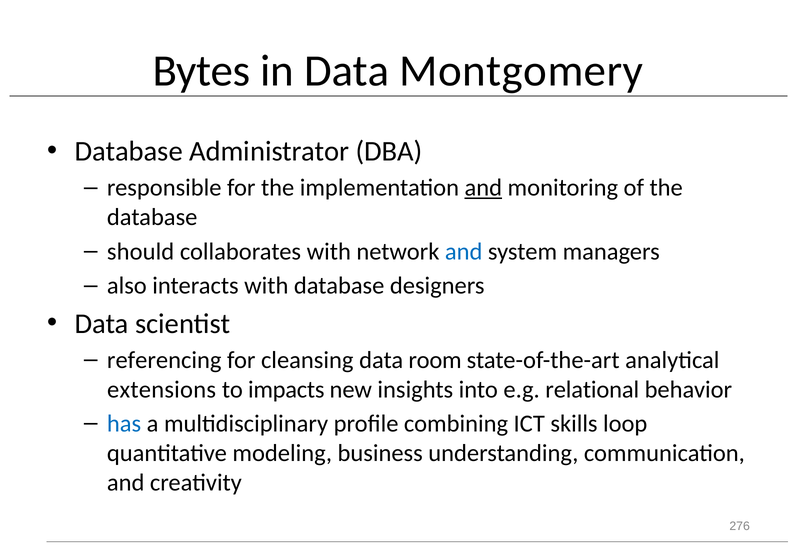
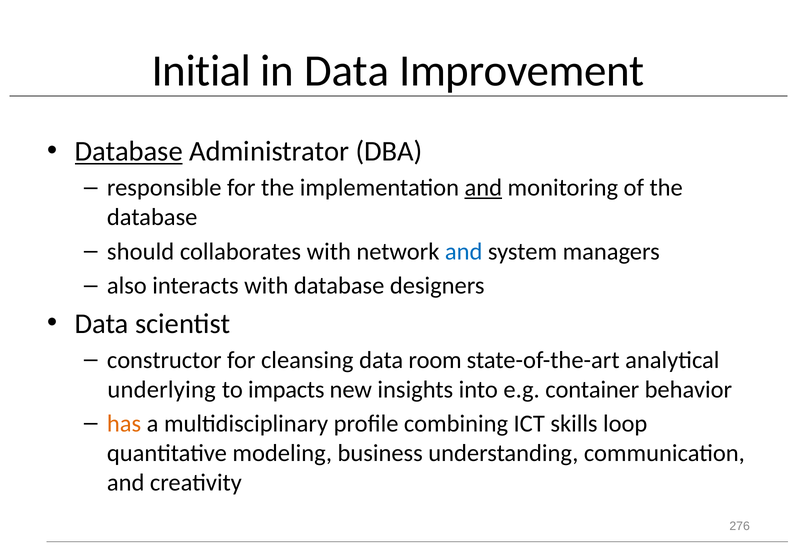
Bytes: Bytes -> Initial
Montgomery: Montgomery -> Improvement
Database at (129, 152) underline: none -> present
referencing: referencing -> constructor
extensions: extensions -> underlying
relational: relational -> container
has colour: blue -> orange
